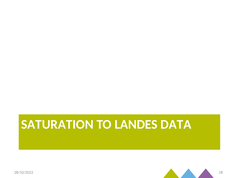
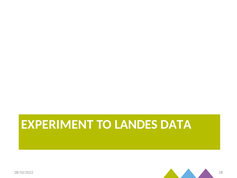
SATURATION: SATURATION -> EXPERIMENT
